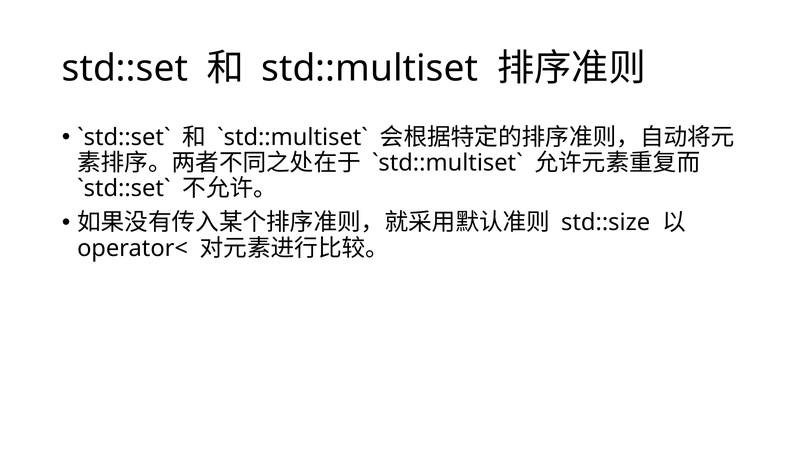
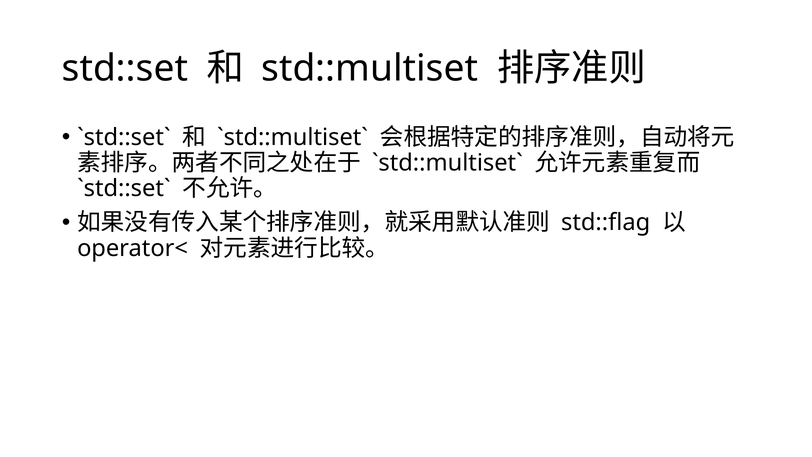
std::size: std::size -> std::flag
